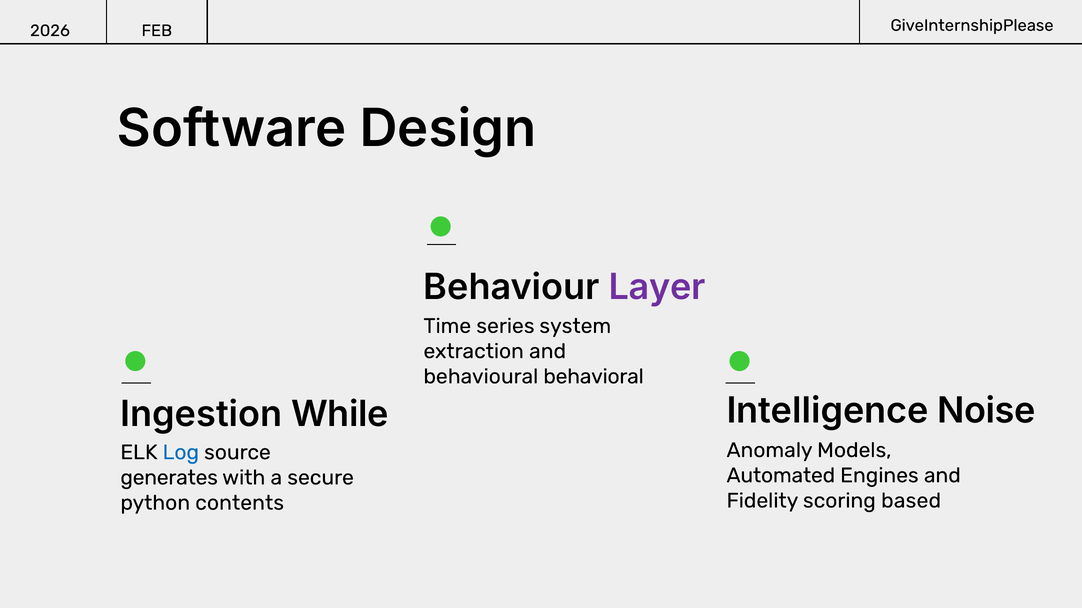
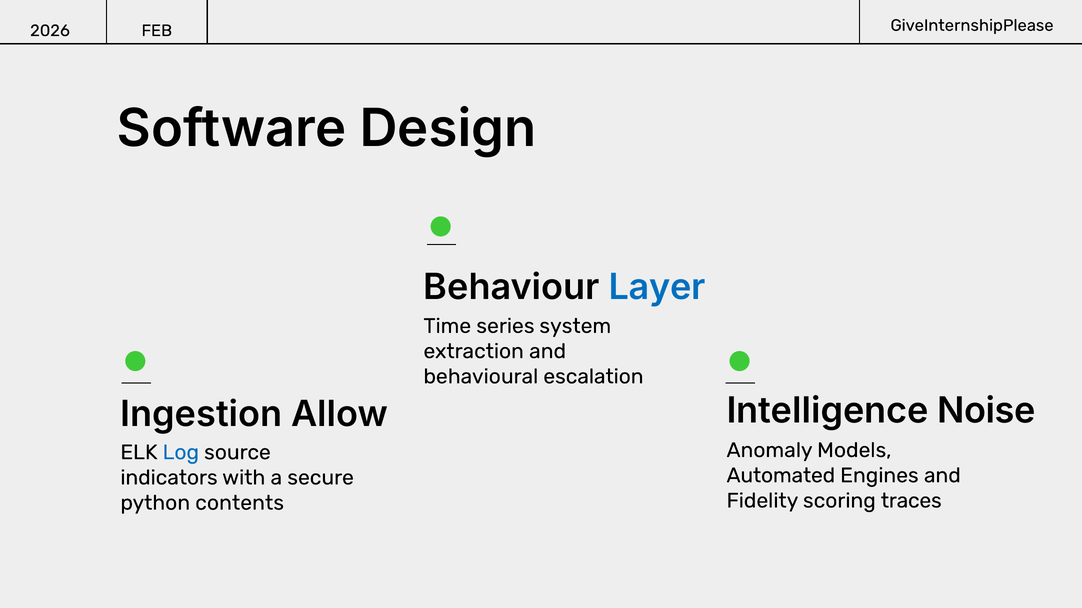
Layer colour: purple -> blue
behavioral: behavioral -> escalation
While: While -> Allow
generates: generates -> indicators
based: based -> traces
